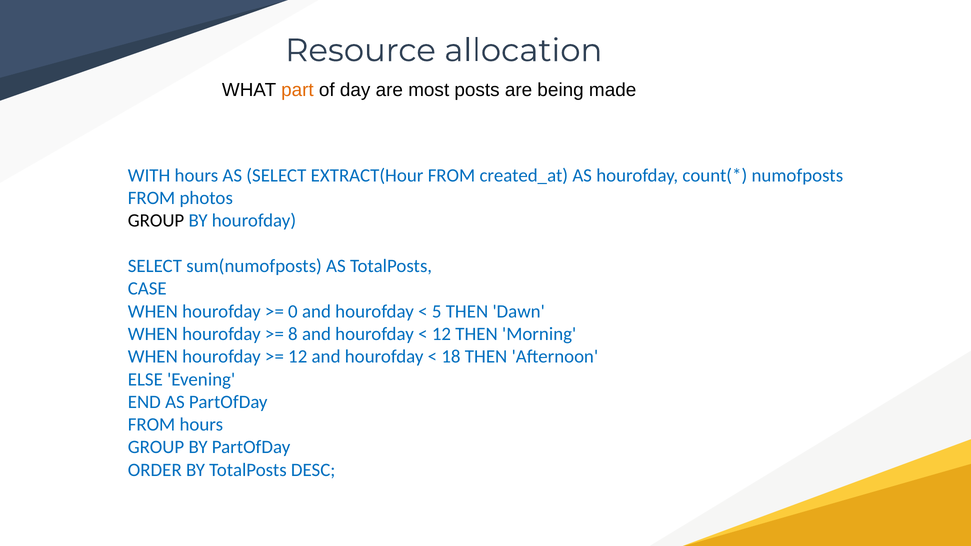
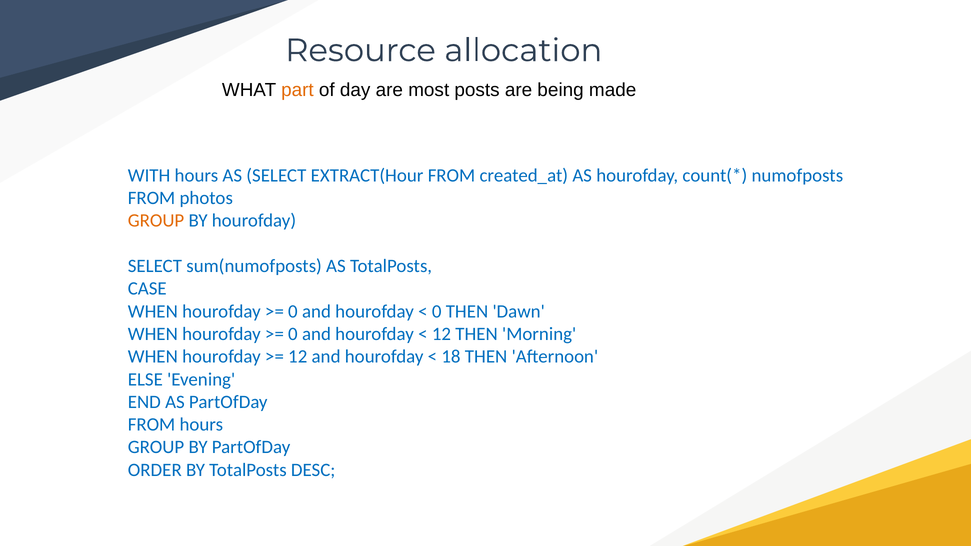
GROUP at (156, 221) colour: black -> orange
5 at (437, 311): 5 -> 0
8 at (293, 334): 8 -> 0
